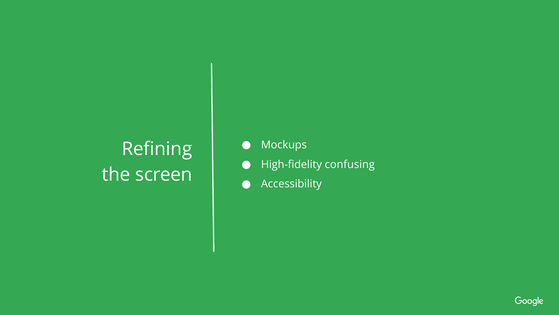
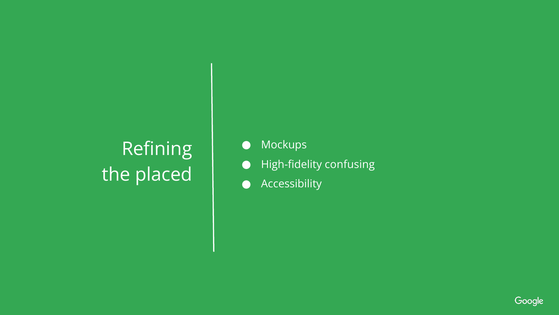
screen: screen -> placed
